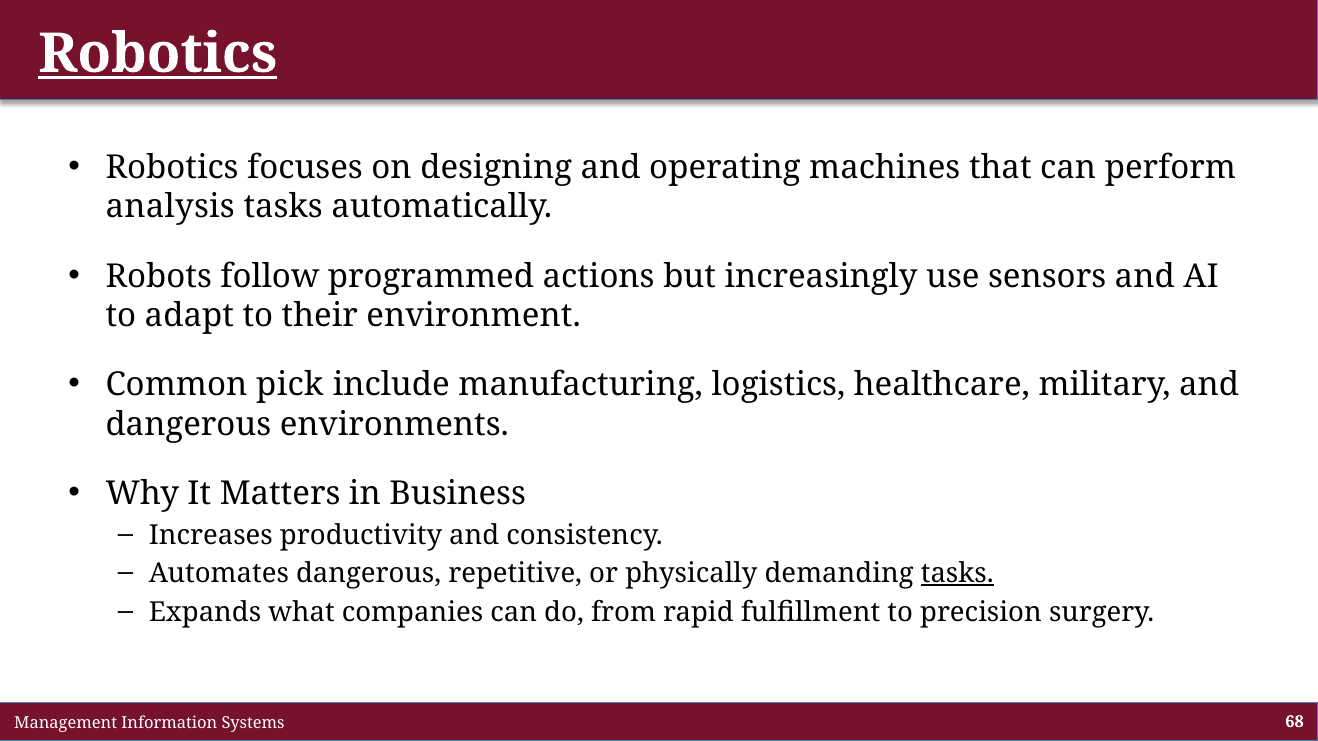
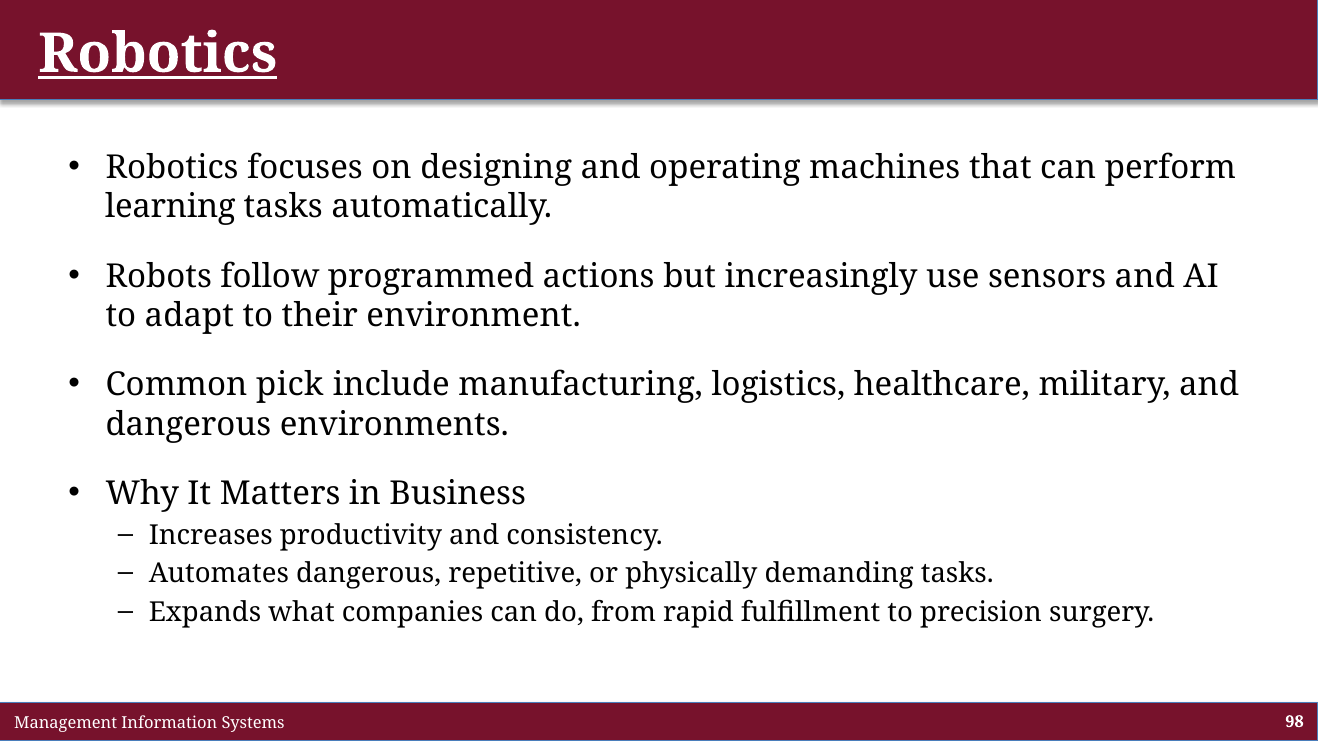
analysis: analysis -> learning
tasks at (957, 574) underline: present -> none
68: 68 -> 98
